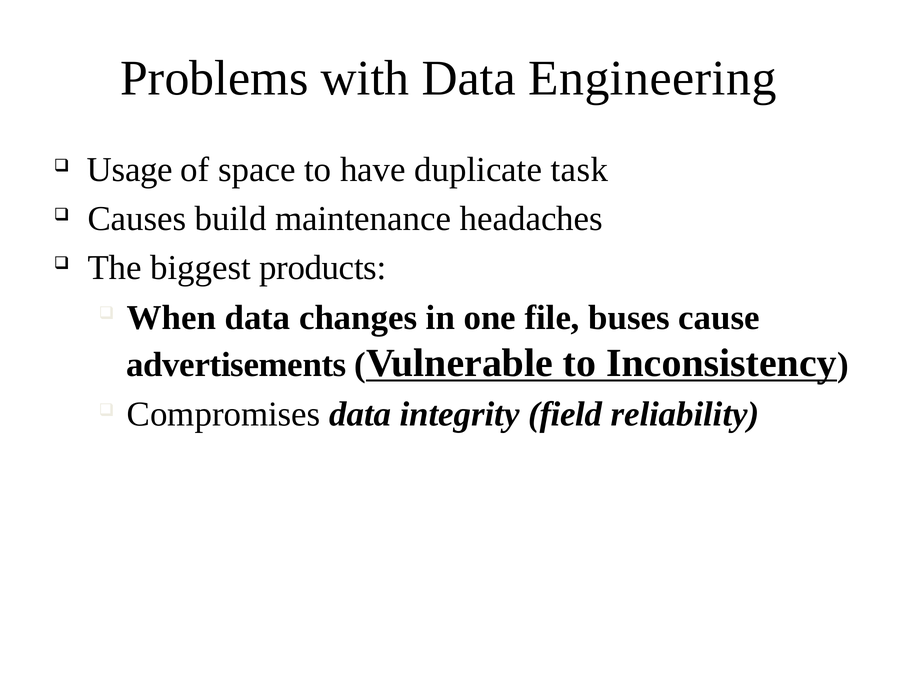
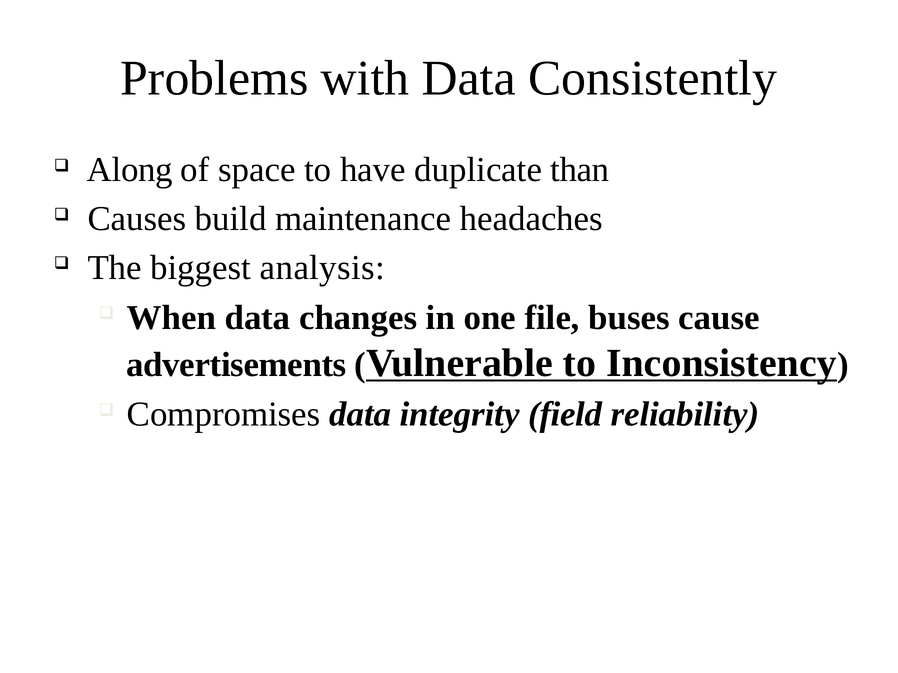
Engineering: Engineering -> Consistently
Usage: Usage -> Along
task: task -> than
products: products -> analysis
